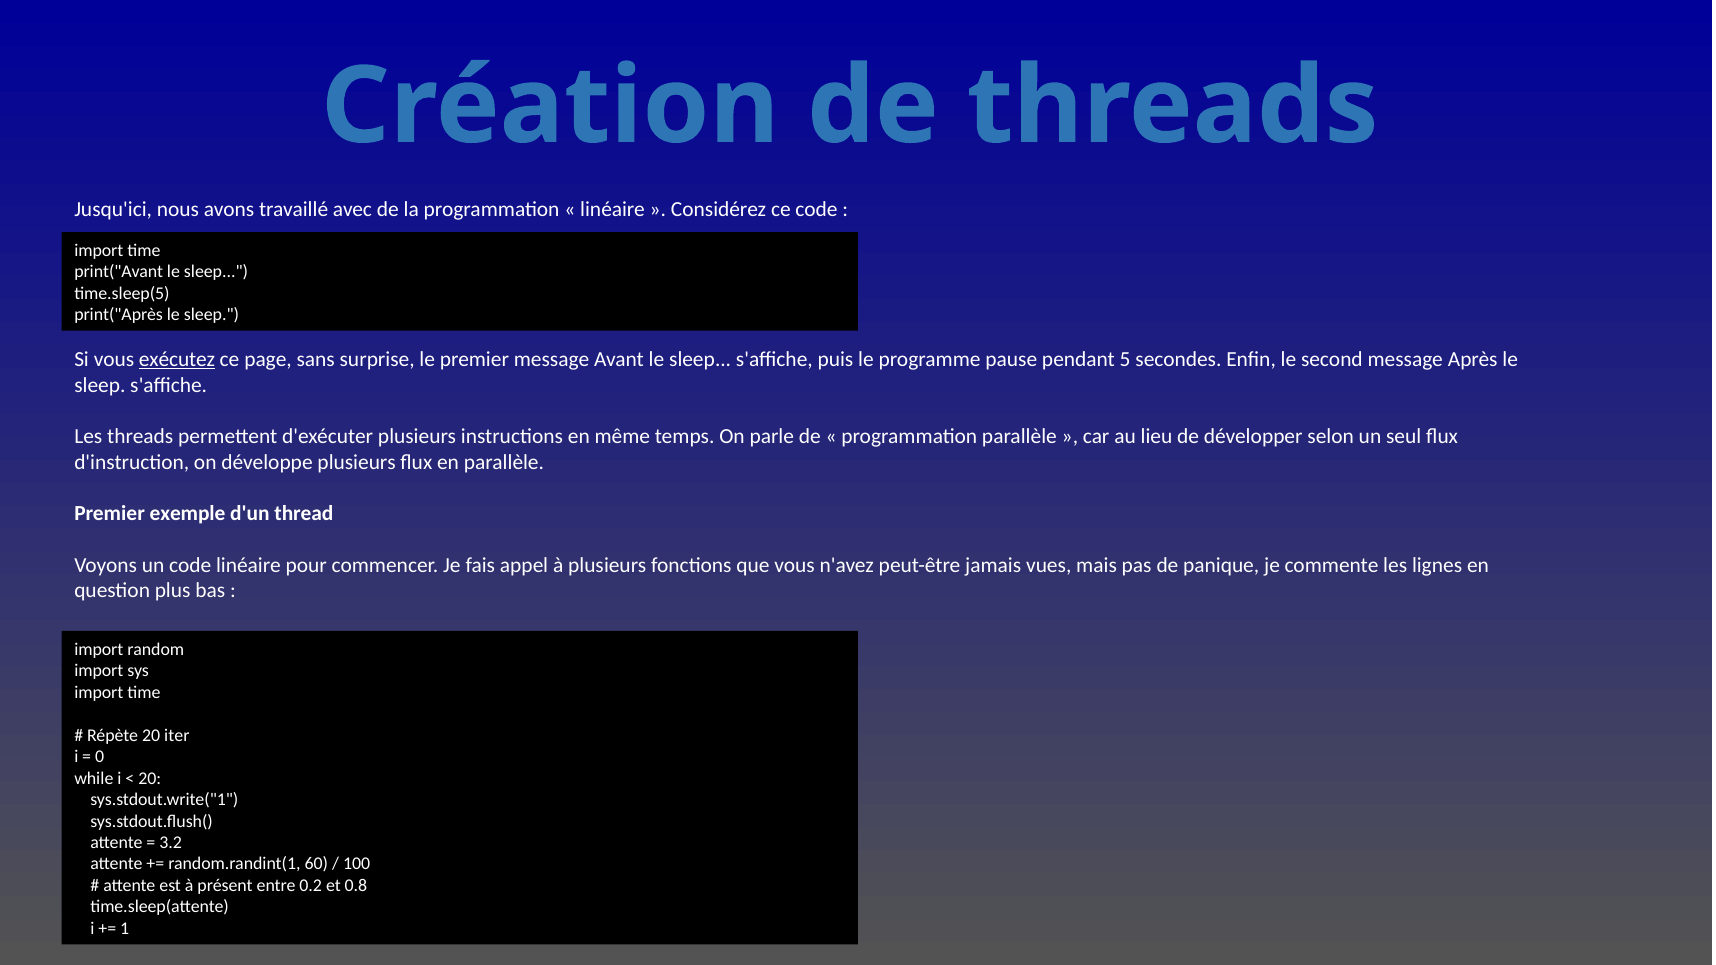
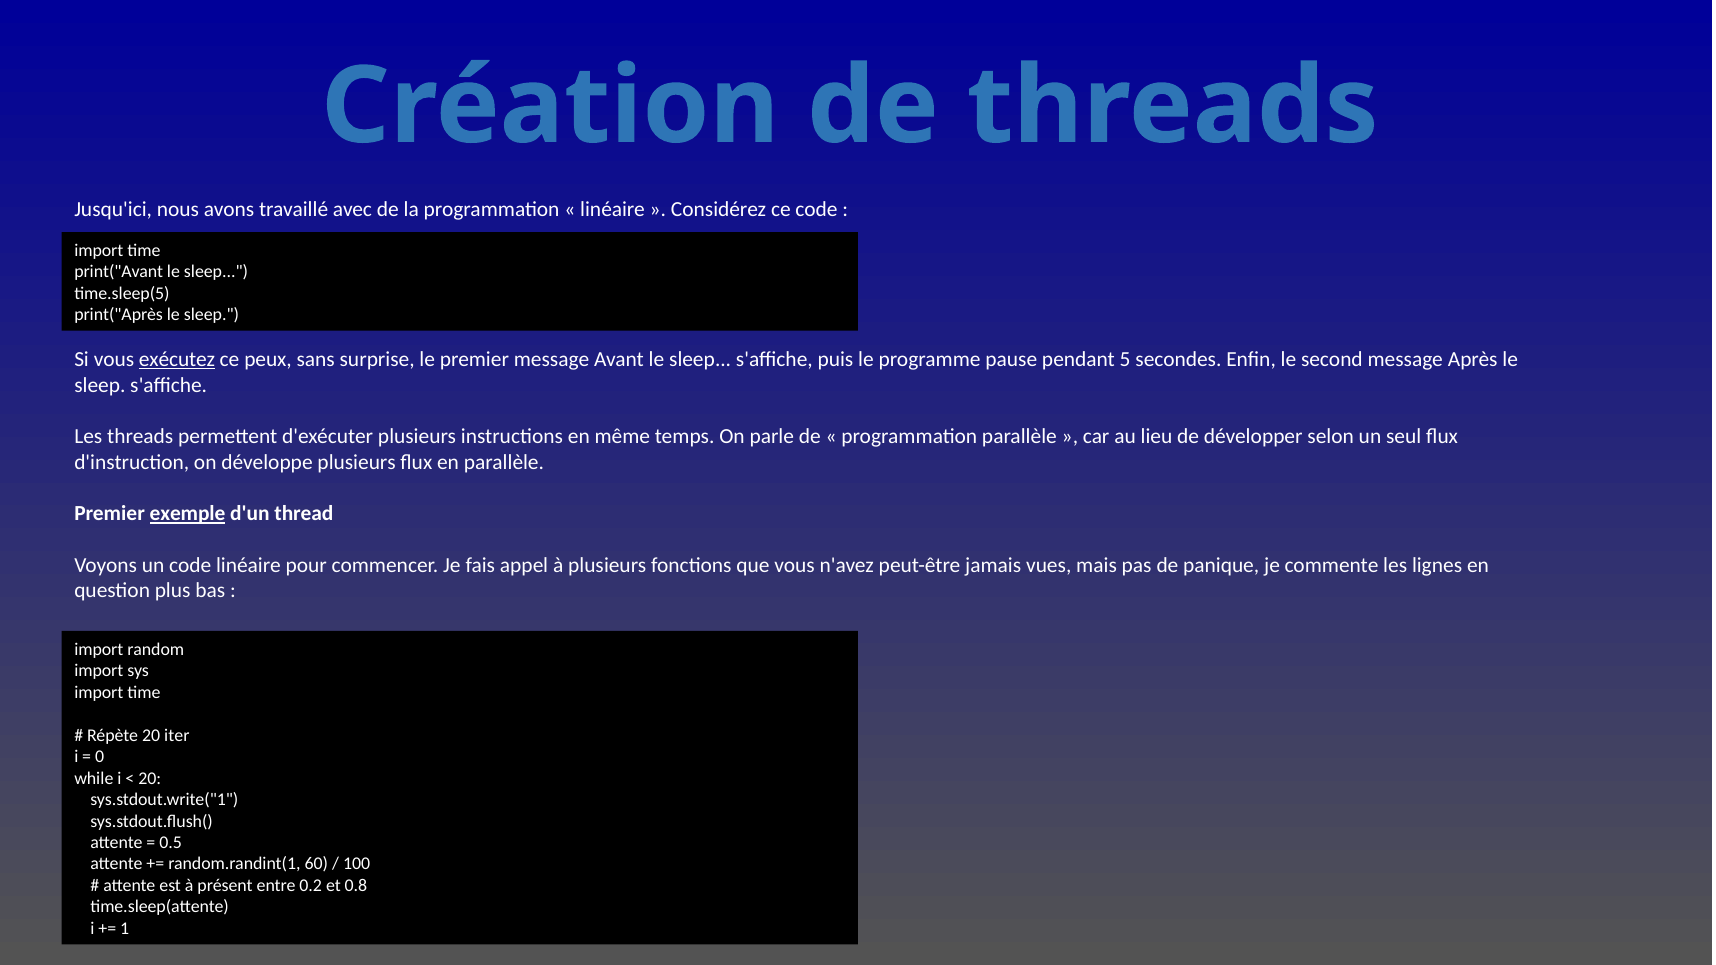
page: page -> peux
exemple underline: none -> present
3.2: 3.2 -> 0.5
